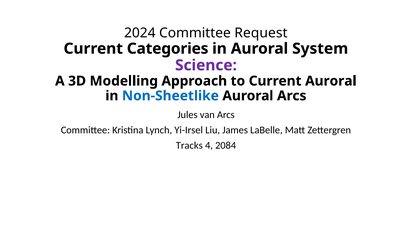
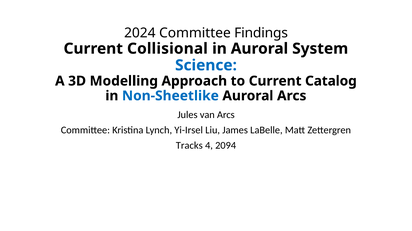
Request: Request -> Findings
Categories: Categories -> Collisional
Science colour: purple -> blue
Current Auroral: Auroral -> Catalog
2084: 2084 -> 2094
